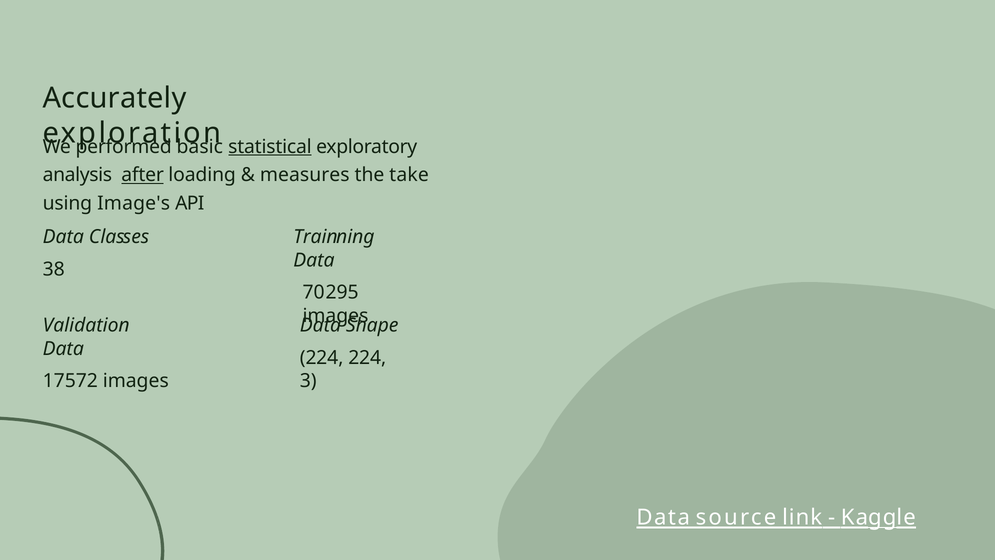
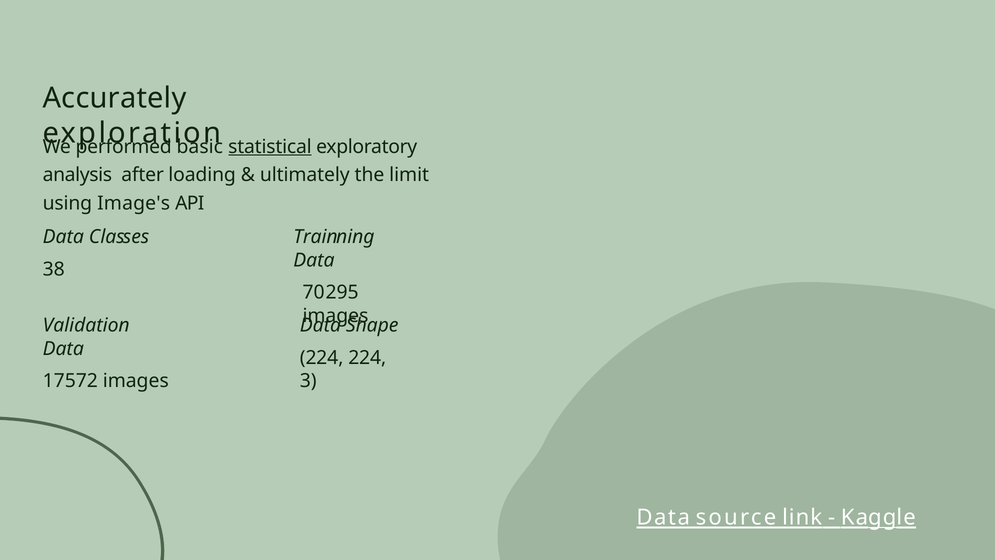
after underline: present -> none
measures: measures -> ultimately
take: take -> limit
